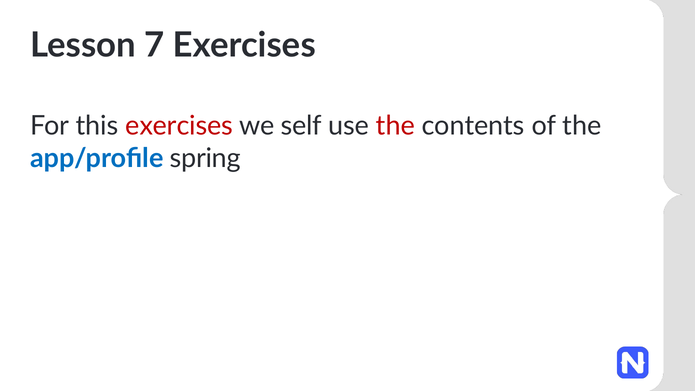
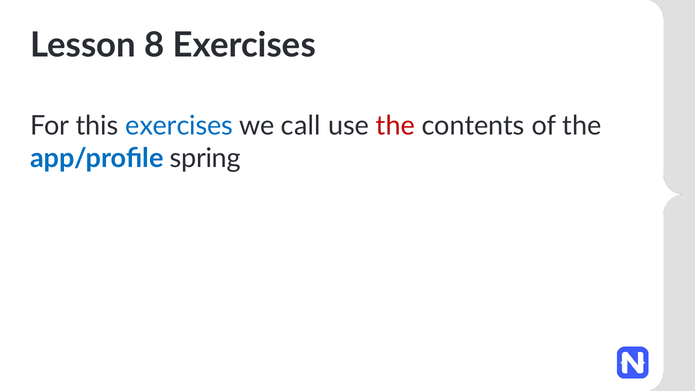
7: 7 -> 8
exercises at (179, 126) colour: red -> blue
self: self -> call
